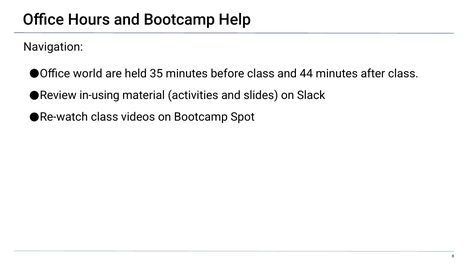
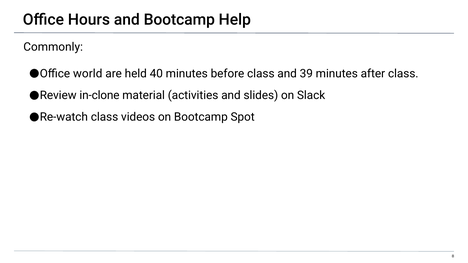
Navigation: Navigation -> Commonly
35: 35 -> 40
44: 44 -> 39
in-using: in-using -> in-clone
